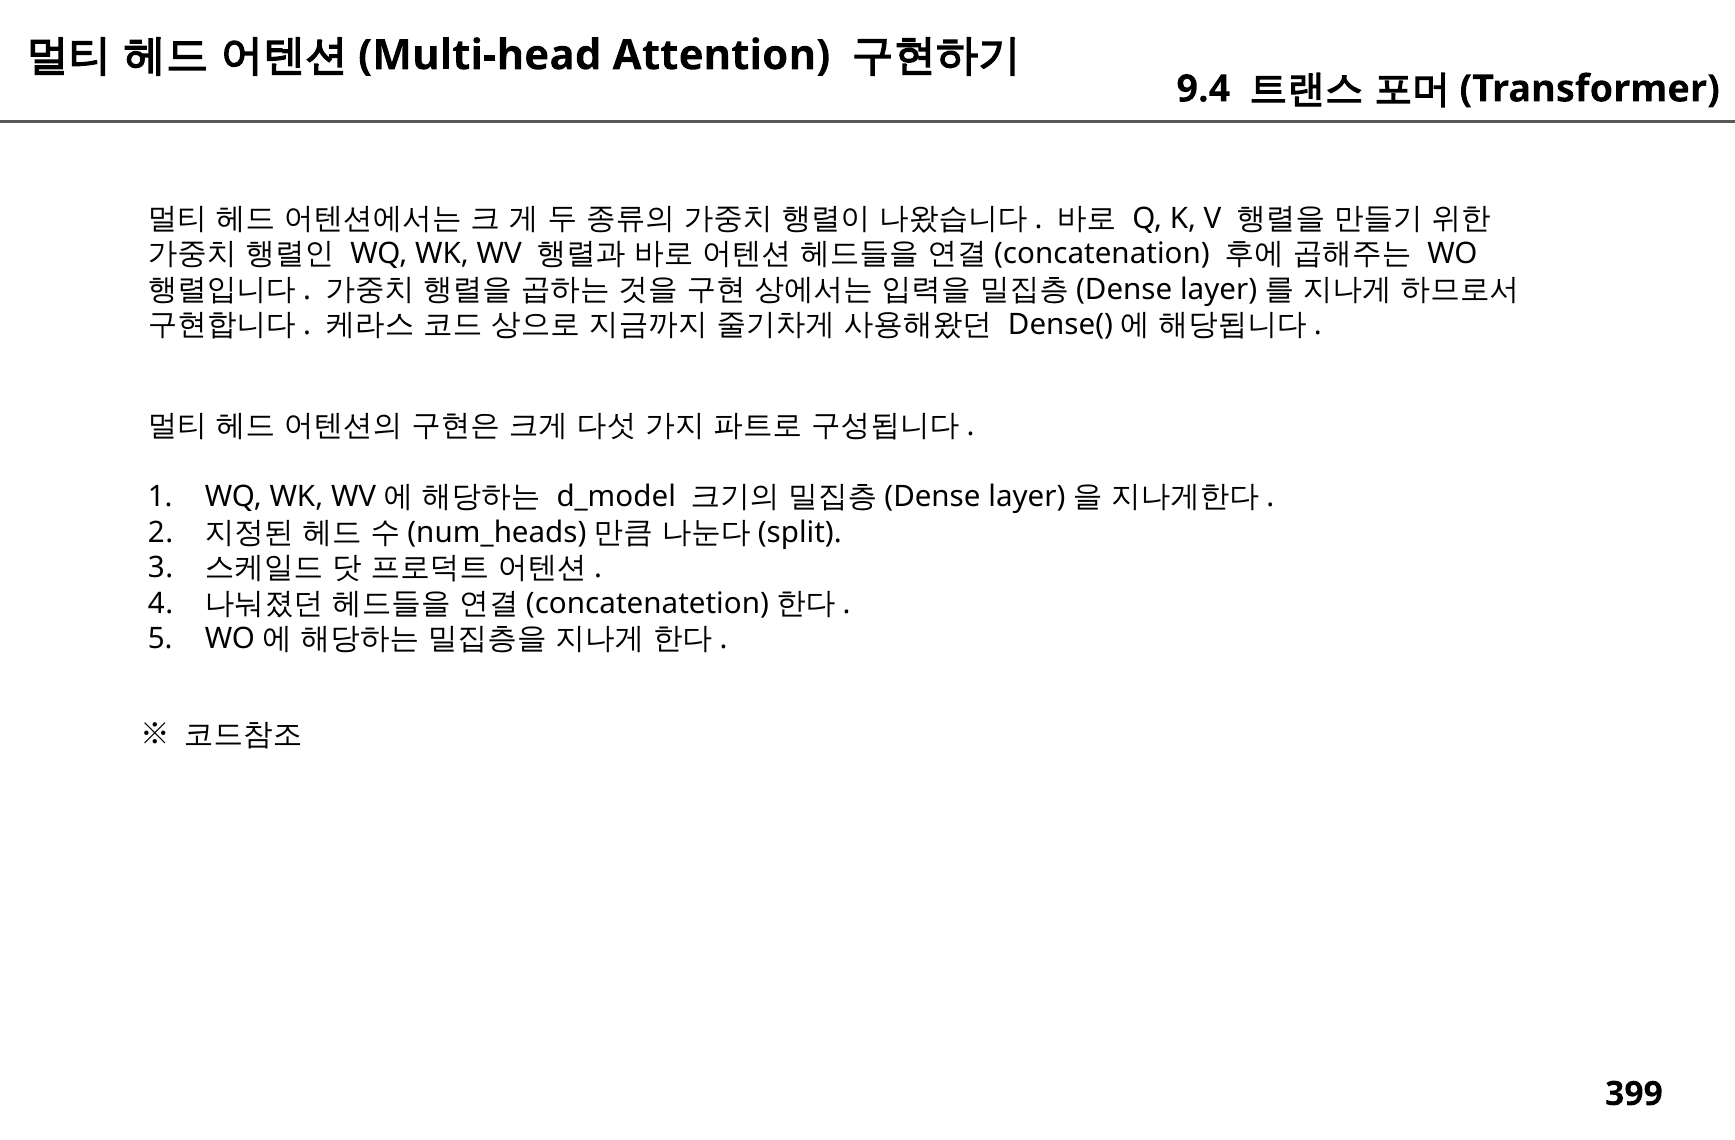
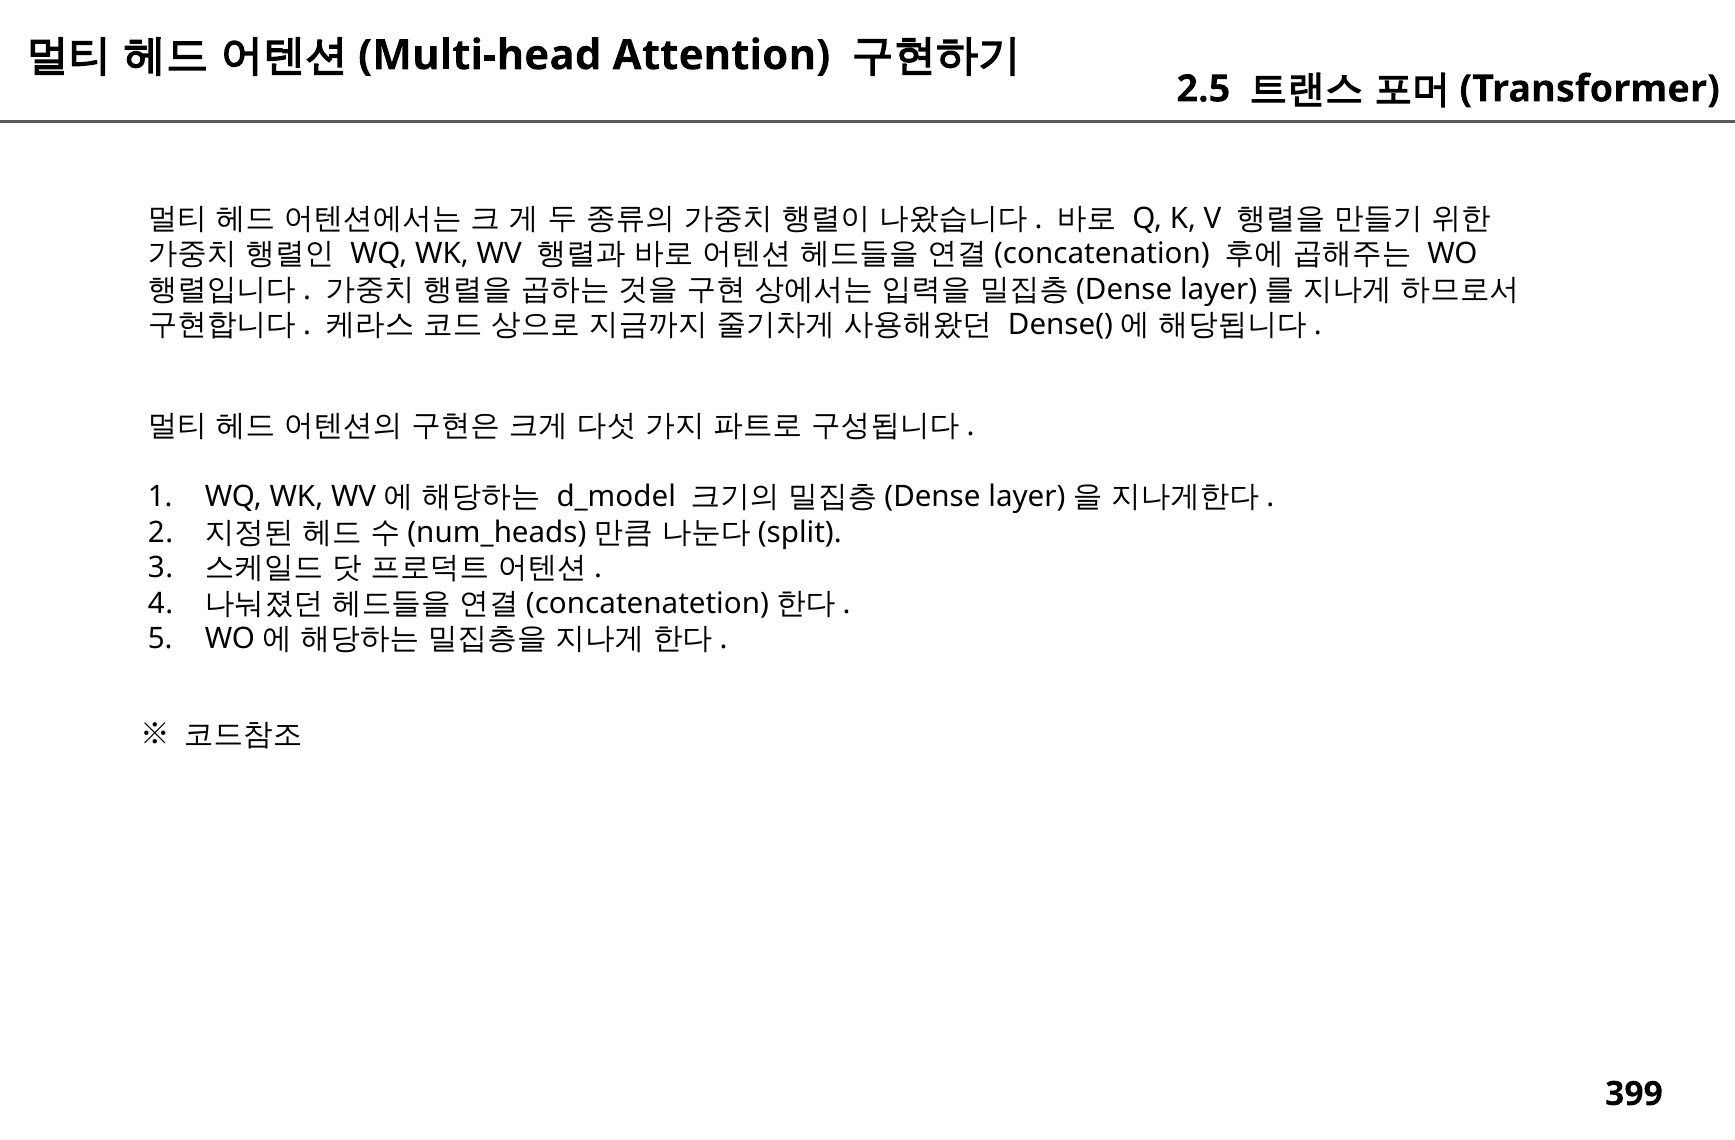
9.4: 9.4 -> 2.5
